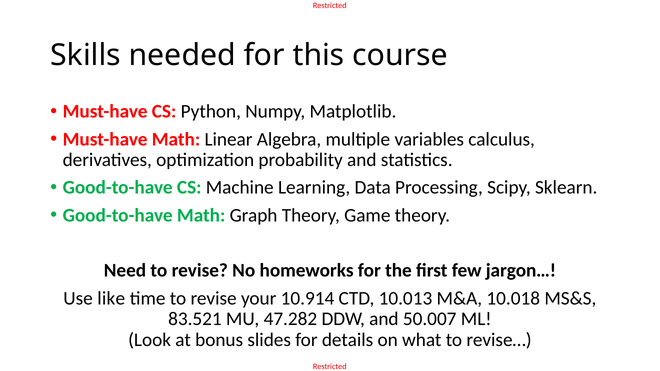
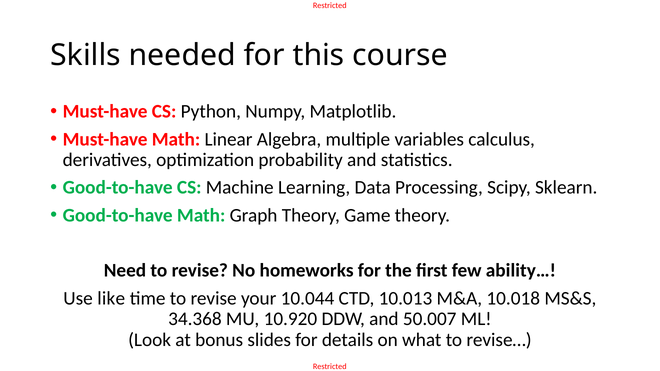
jargon…: jargon… -> ability…
10.914: 10.914 -> 10.044
83.521: 83.521 -> 34.368
47.282: 47.282 -> 10.920
